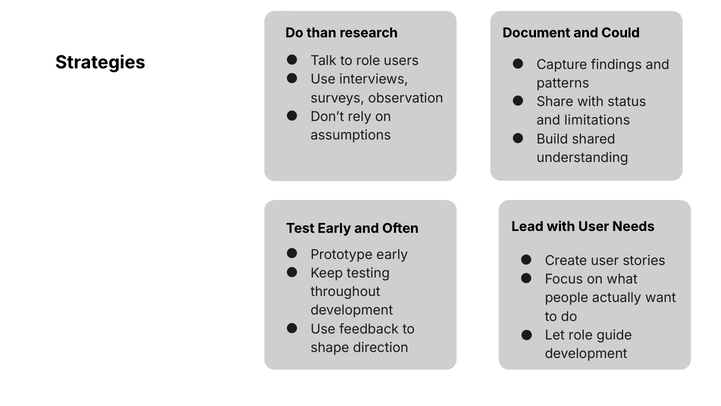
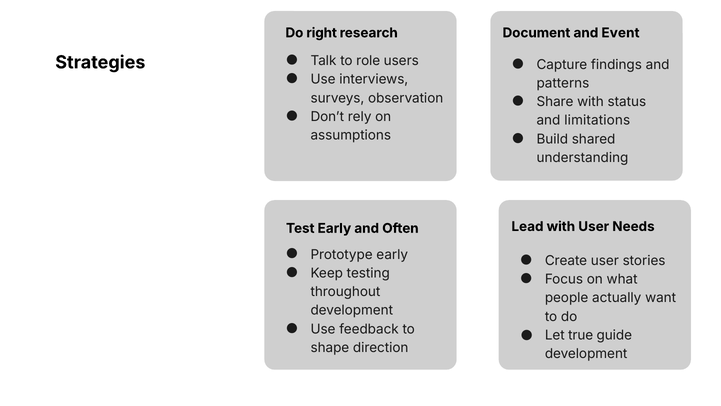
than: than -> right
Could: Could -> Event
Let role: role -> true
